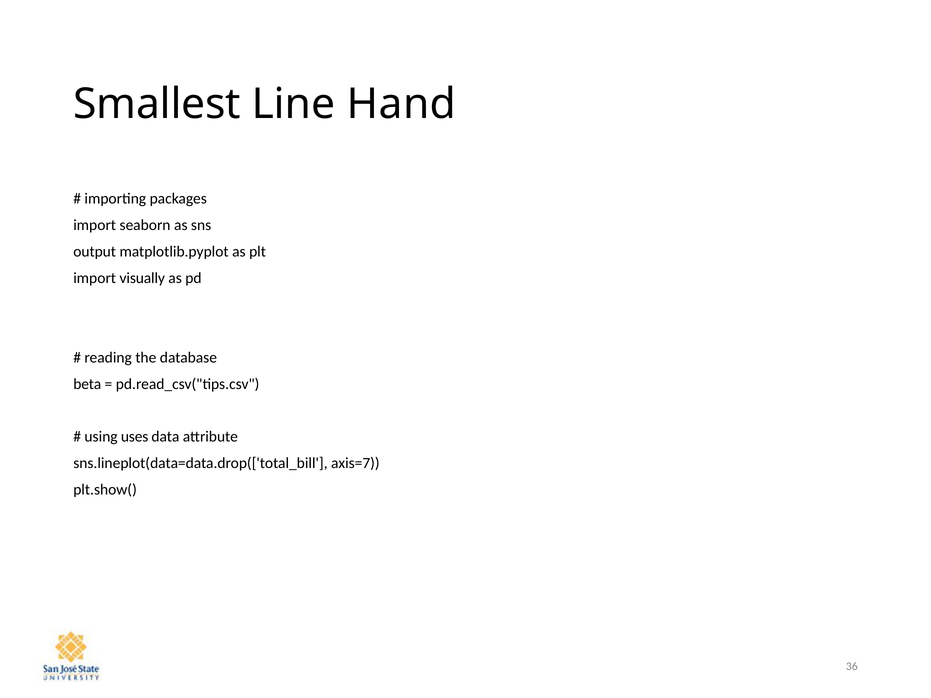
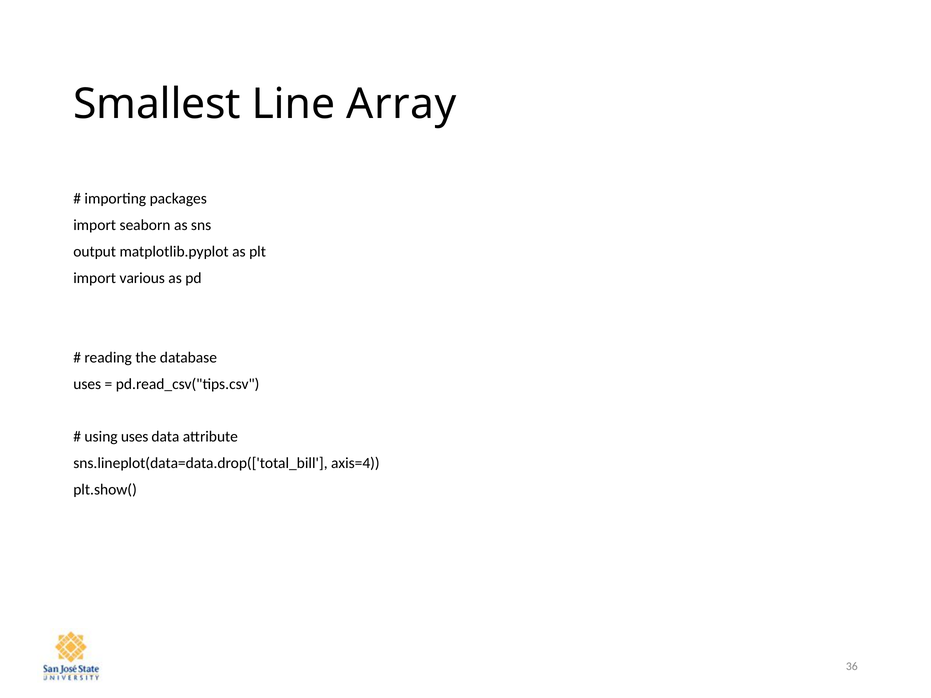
Hand: Hand -> Array
visually: visually -> various
beta at (87, 384): beta -> uses
axis=7: axis=7 -> axis=4
